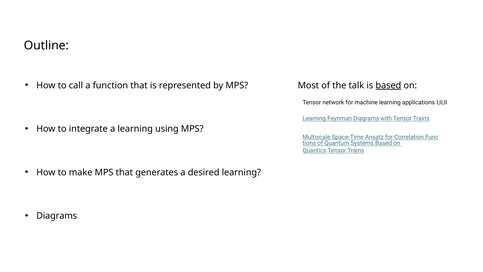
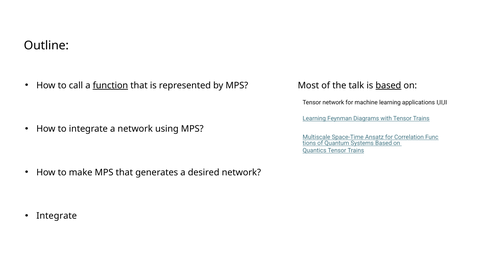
function underline: none -> present
a learning: learning -> network
desired learning: learning -> network
Diagrams at (57, 216): Diagrams -> Integrate
